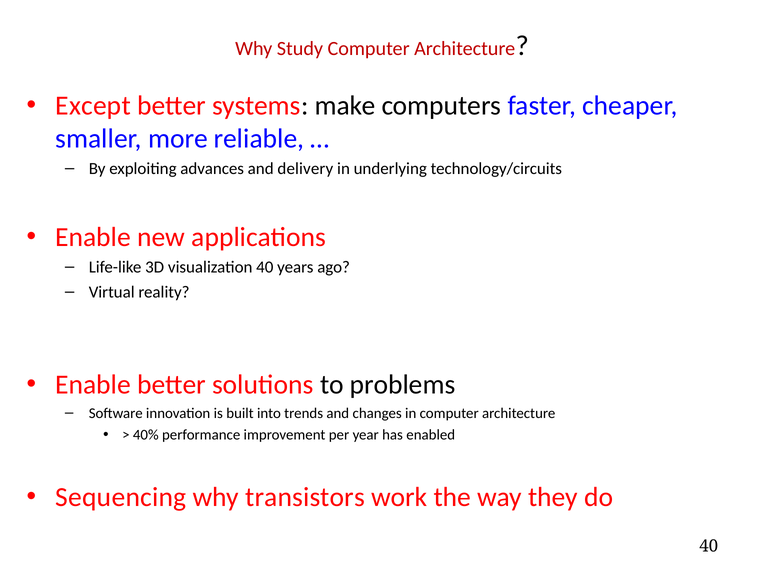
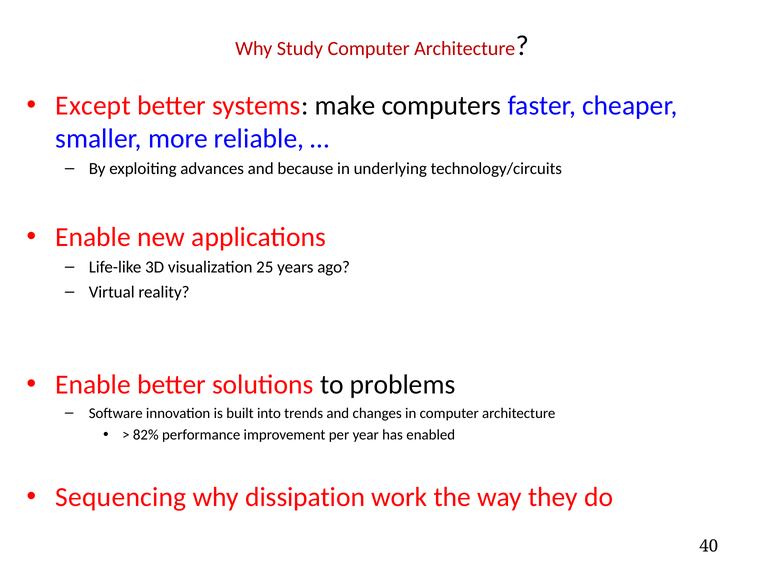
delivery: delivery -> because
visualization 40: 40 -> 25
40%: 40% -> 82%
transistors: transistors -> dissipation
